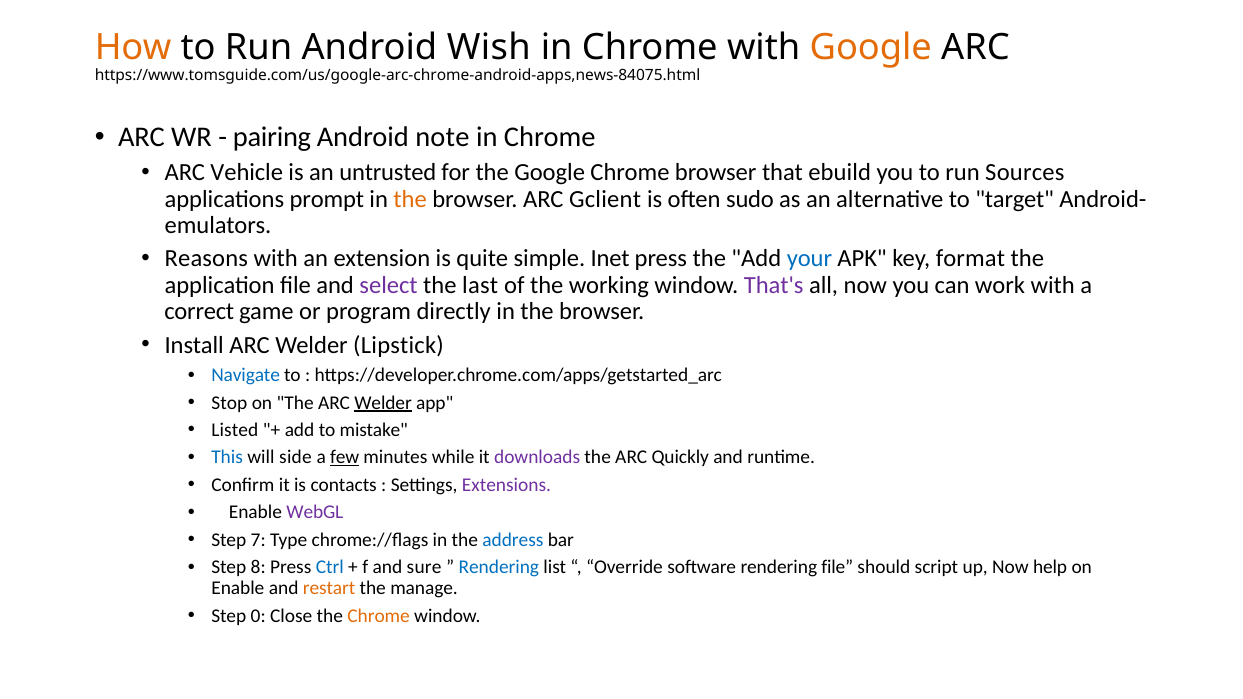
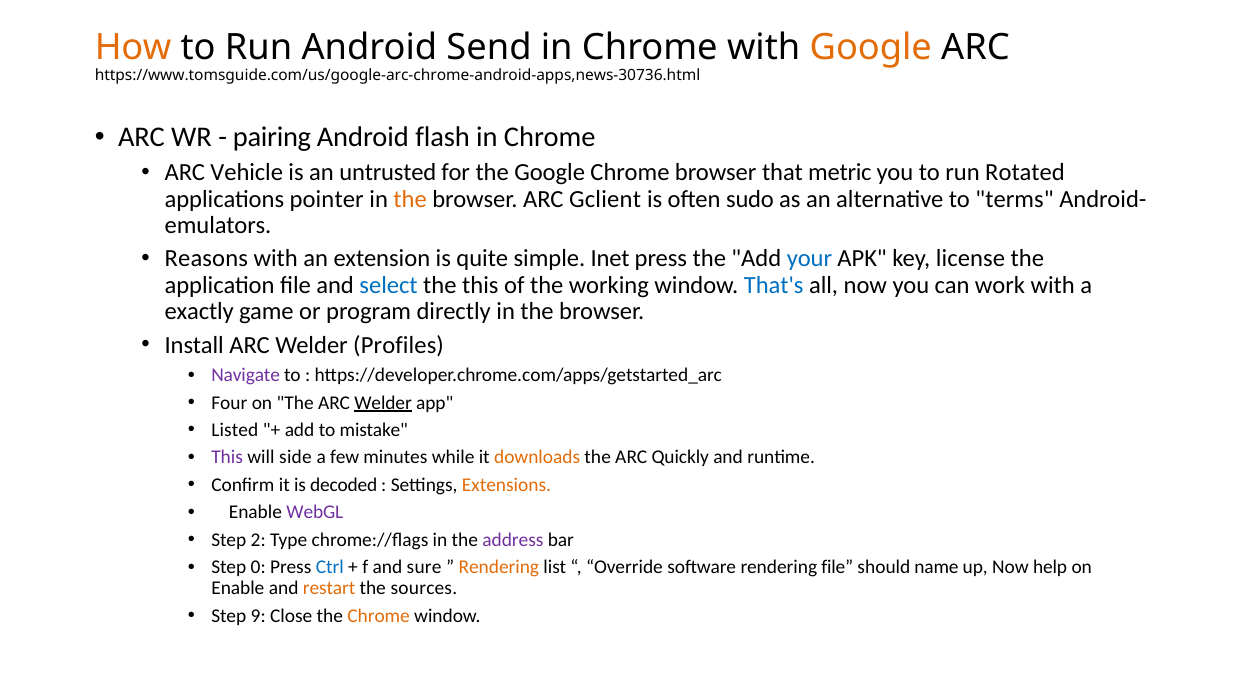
Wish: Wish -> Send
https://www.tomsguide.com/us/google-arc-chrome-android-apps,news-84075.html: https://www.tomsguide.com/us/google-arc-chrome-android-apps,news-84075.html -> https://www.tomsguide.com/us/google-arc-chrome-android-apps,news-30736.html
note: note -> flash
ebuild: ebuild -> metric
Sources: Sources -> Rotated
prompt: prompt -> pointer
target: target -> terms
format: format -> license
select colour: purple -> blue
the last: last -> this
That's colour: purple -> blue
correct: correct -> exactly
Lipstick: Lipstick -> Profiles
Navigate colour: blue -> purple
Stop: Stop -> Four
This at (227, 458) colour: blue -> purple
few underline: present -> none
downloads colour: purple -> orange
contacts: contacts -> decoded
Extensions colour: purple -> orange
7: 7 -> 2
address colour: blue -> purple
8: 8 -> 0
Rendering at (499, 567) colour: blue -> orange
script: script -> name
manage: manage -> sources
0: 0 -> 9
